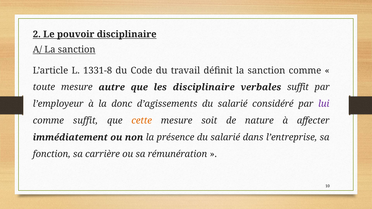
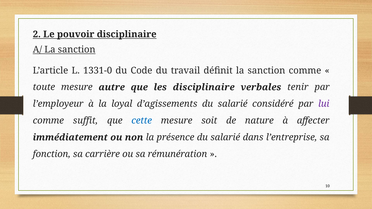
1331-8: 1331-8 -> 1331-0
verbales suffit: suffit -> tenir
donc: donc -> loyal
cette colour: orange -> blue
